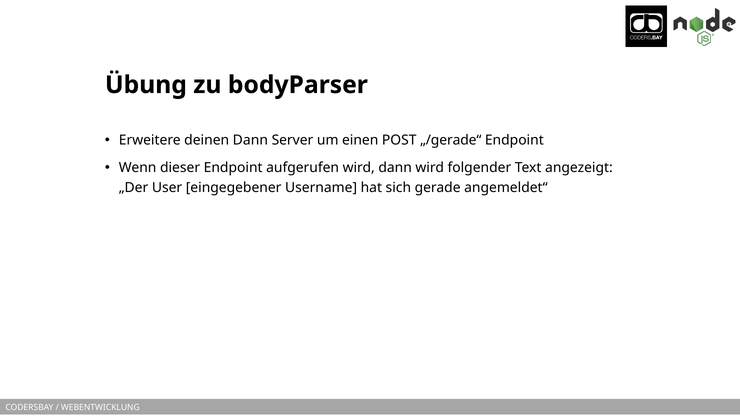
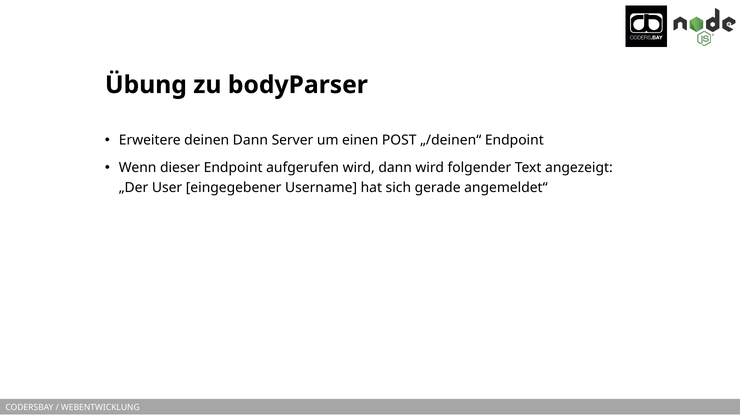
„/gerade“: „/gerade“ -> „/deinen“
